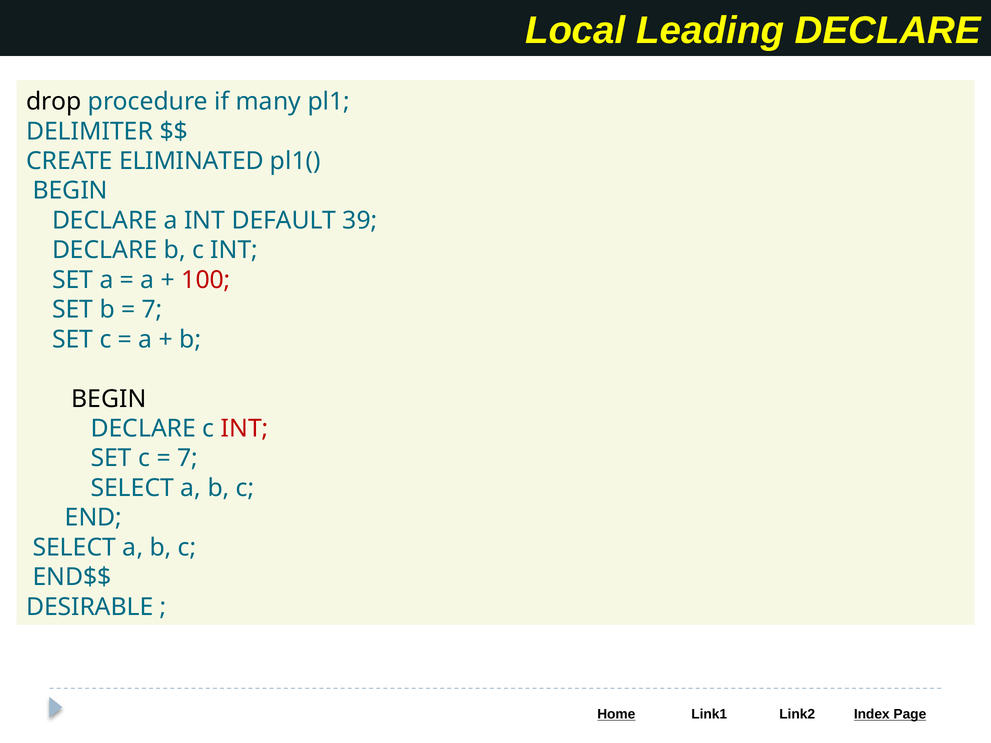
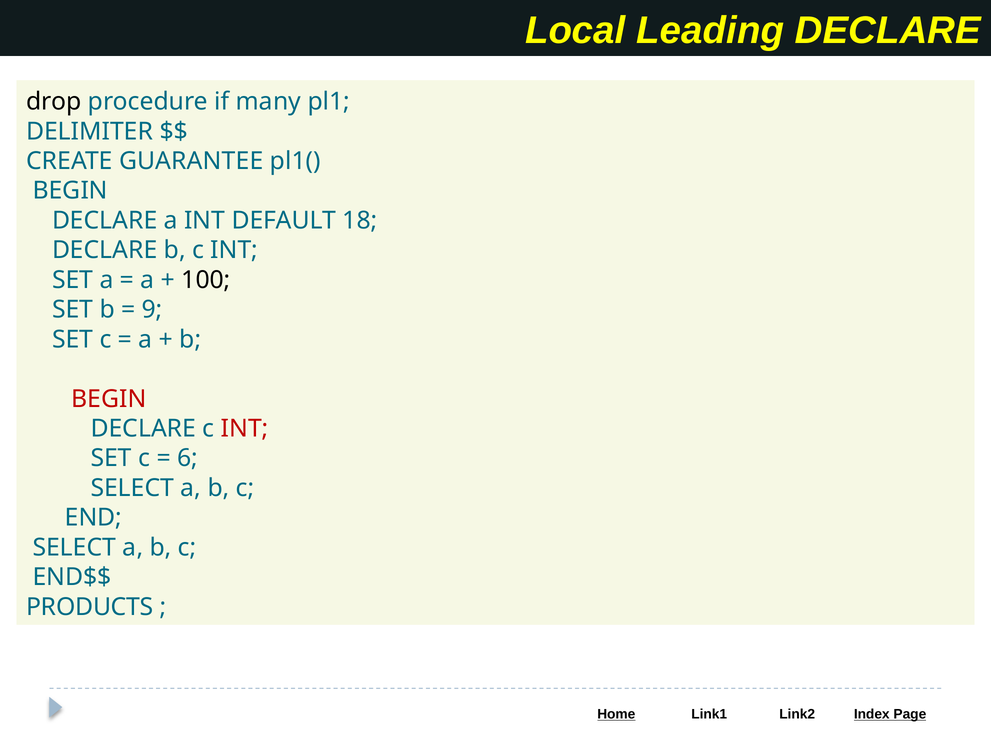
ELIMINATED: ELIMINATED -> GUARANTEE
39: 39 -> 18
100 colour: red -> black
7 at (152, 310): 7 -> 9
BEGIN at (109, 399) colour: black -> red
7 at (187, 458): 7 -> 6
DESIRABLE: DESIRABLE -> PRODUCTS
